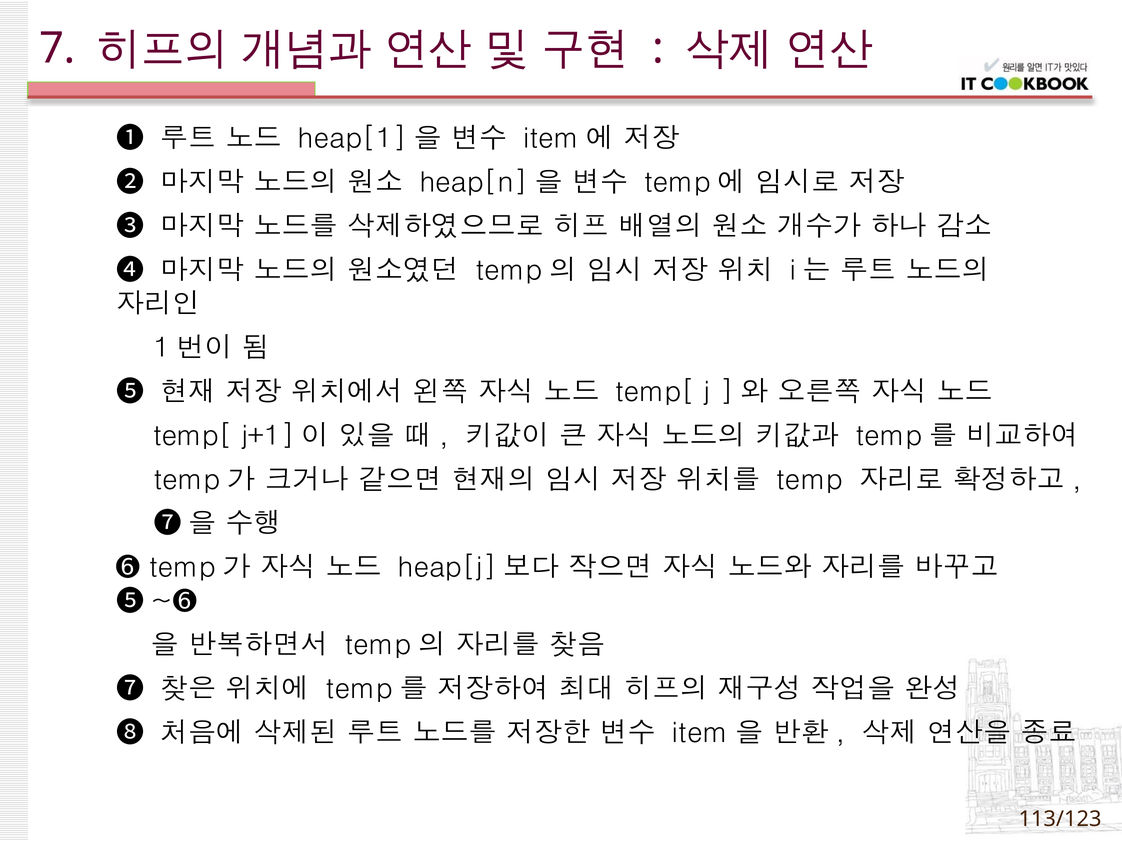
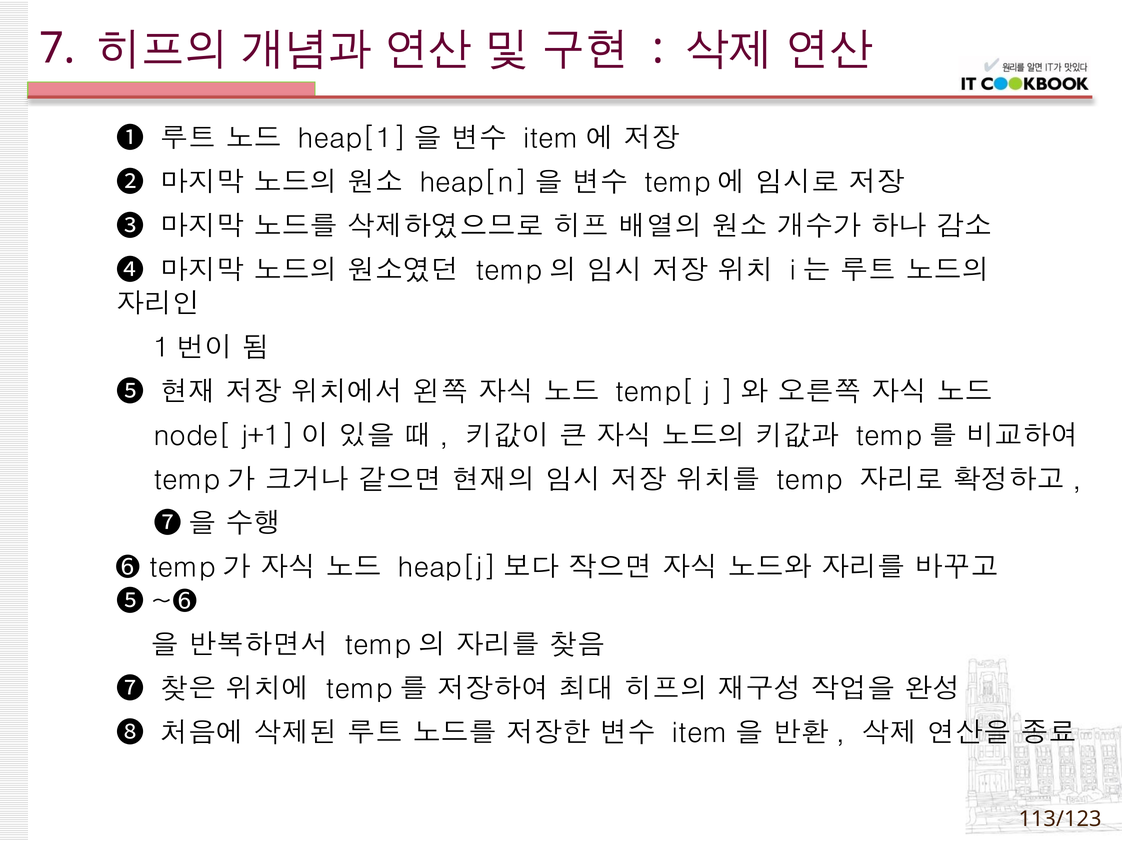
temp[ at (193, 436): temp[ -> node[
